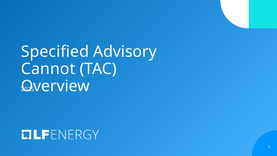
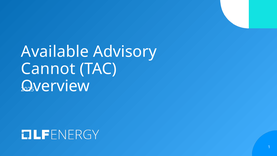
Specified: Specified -> Available
